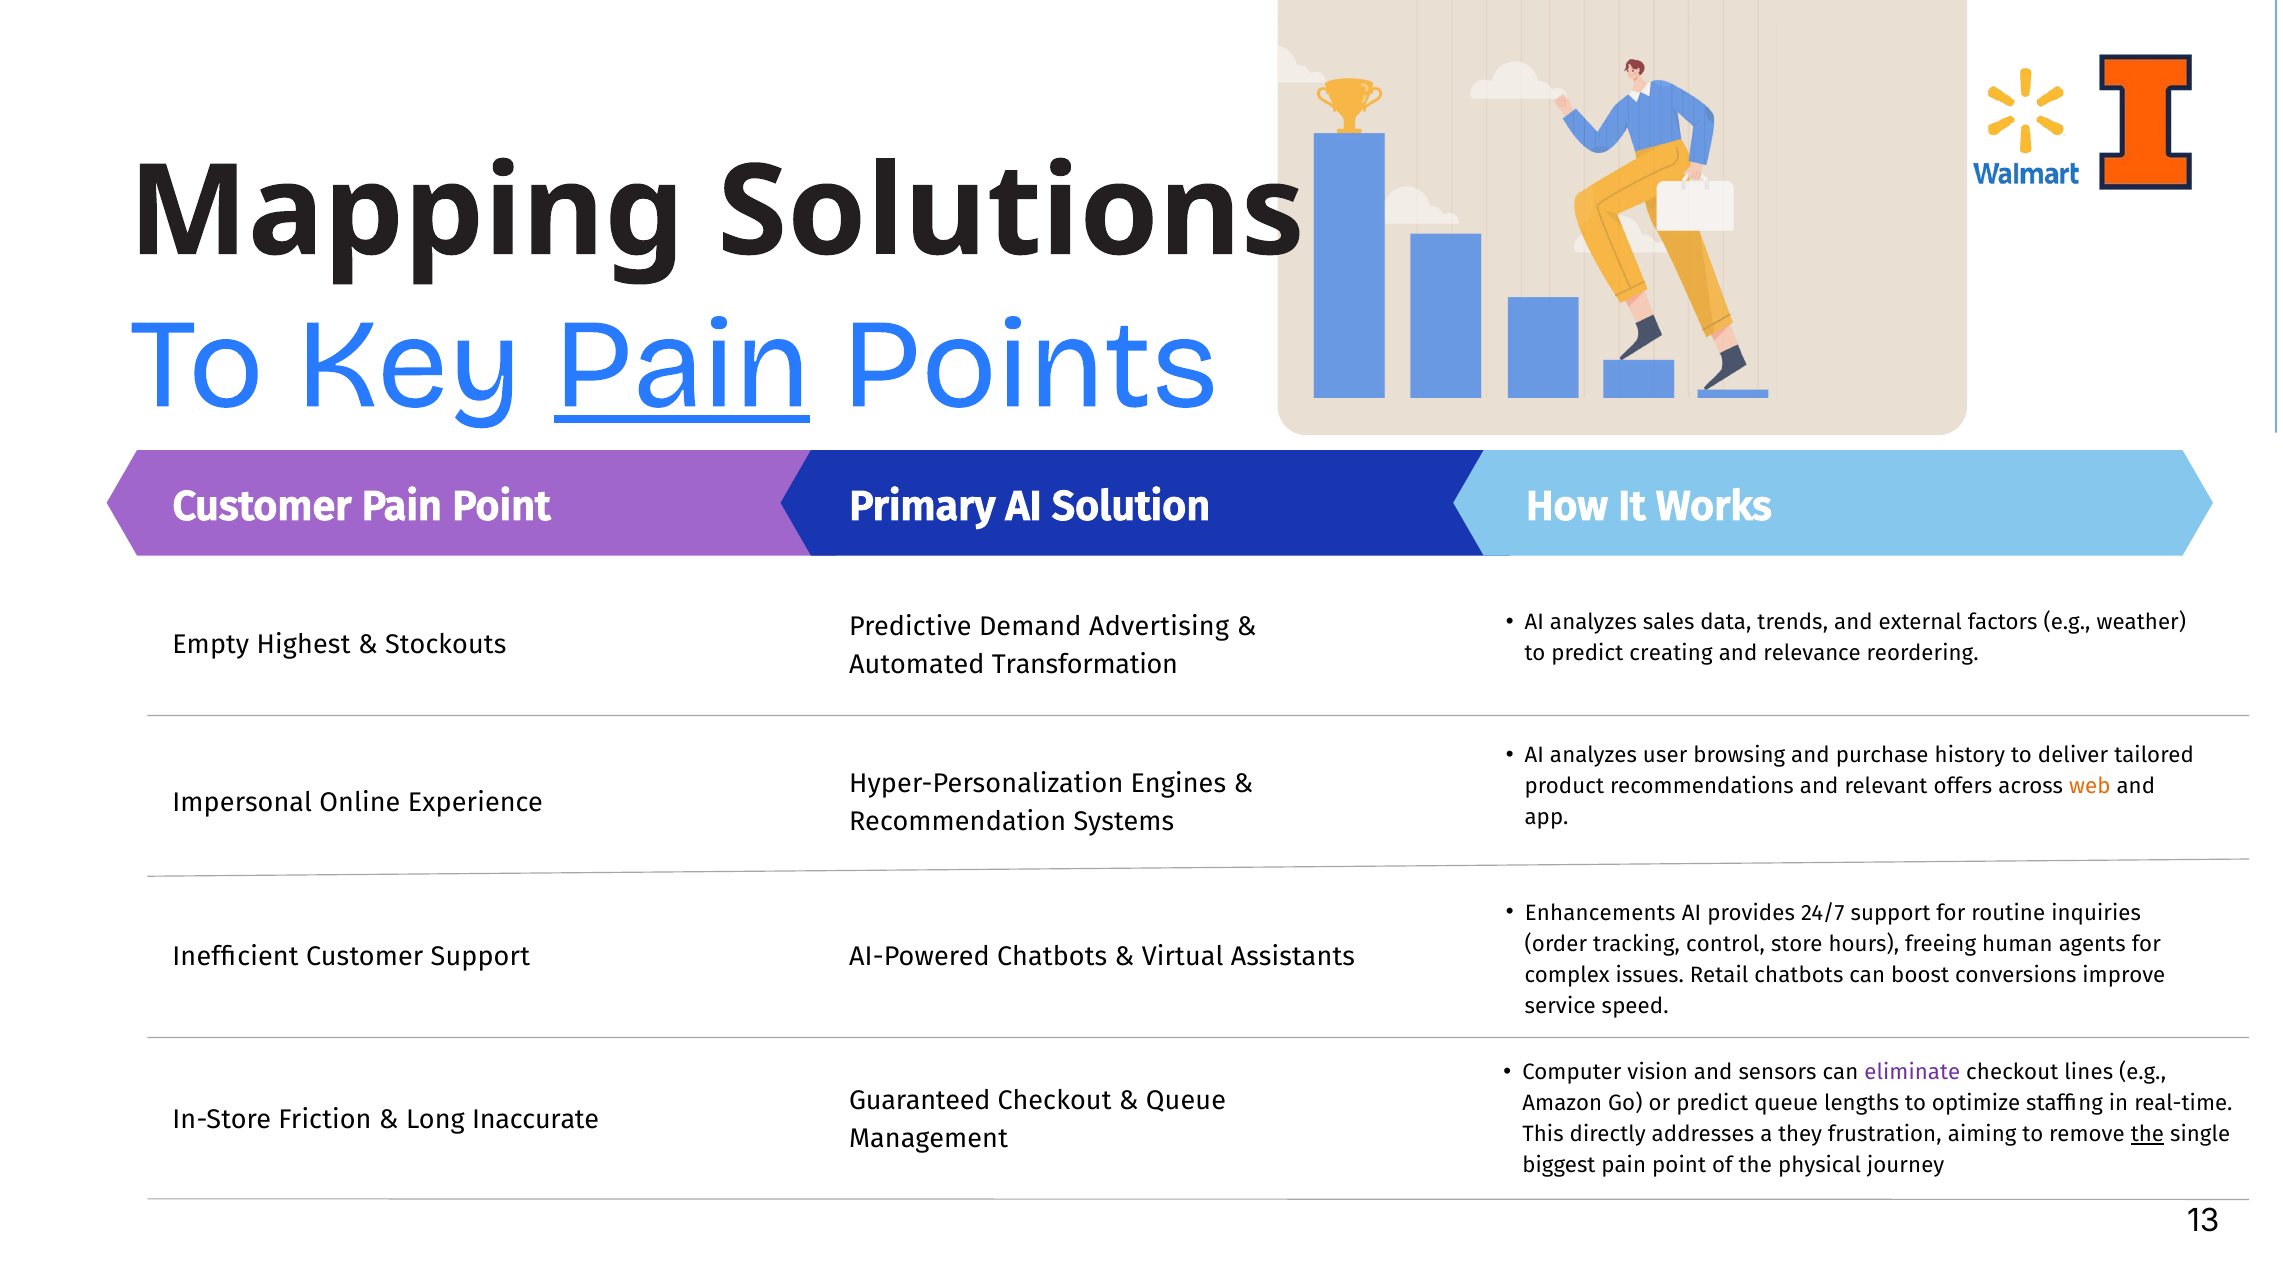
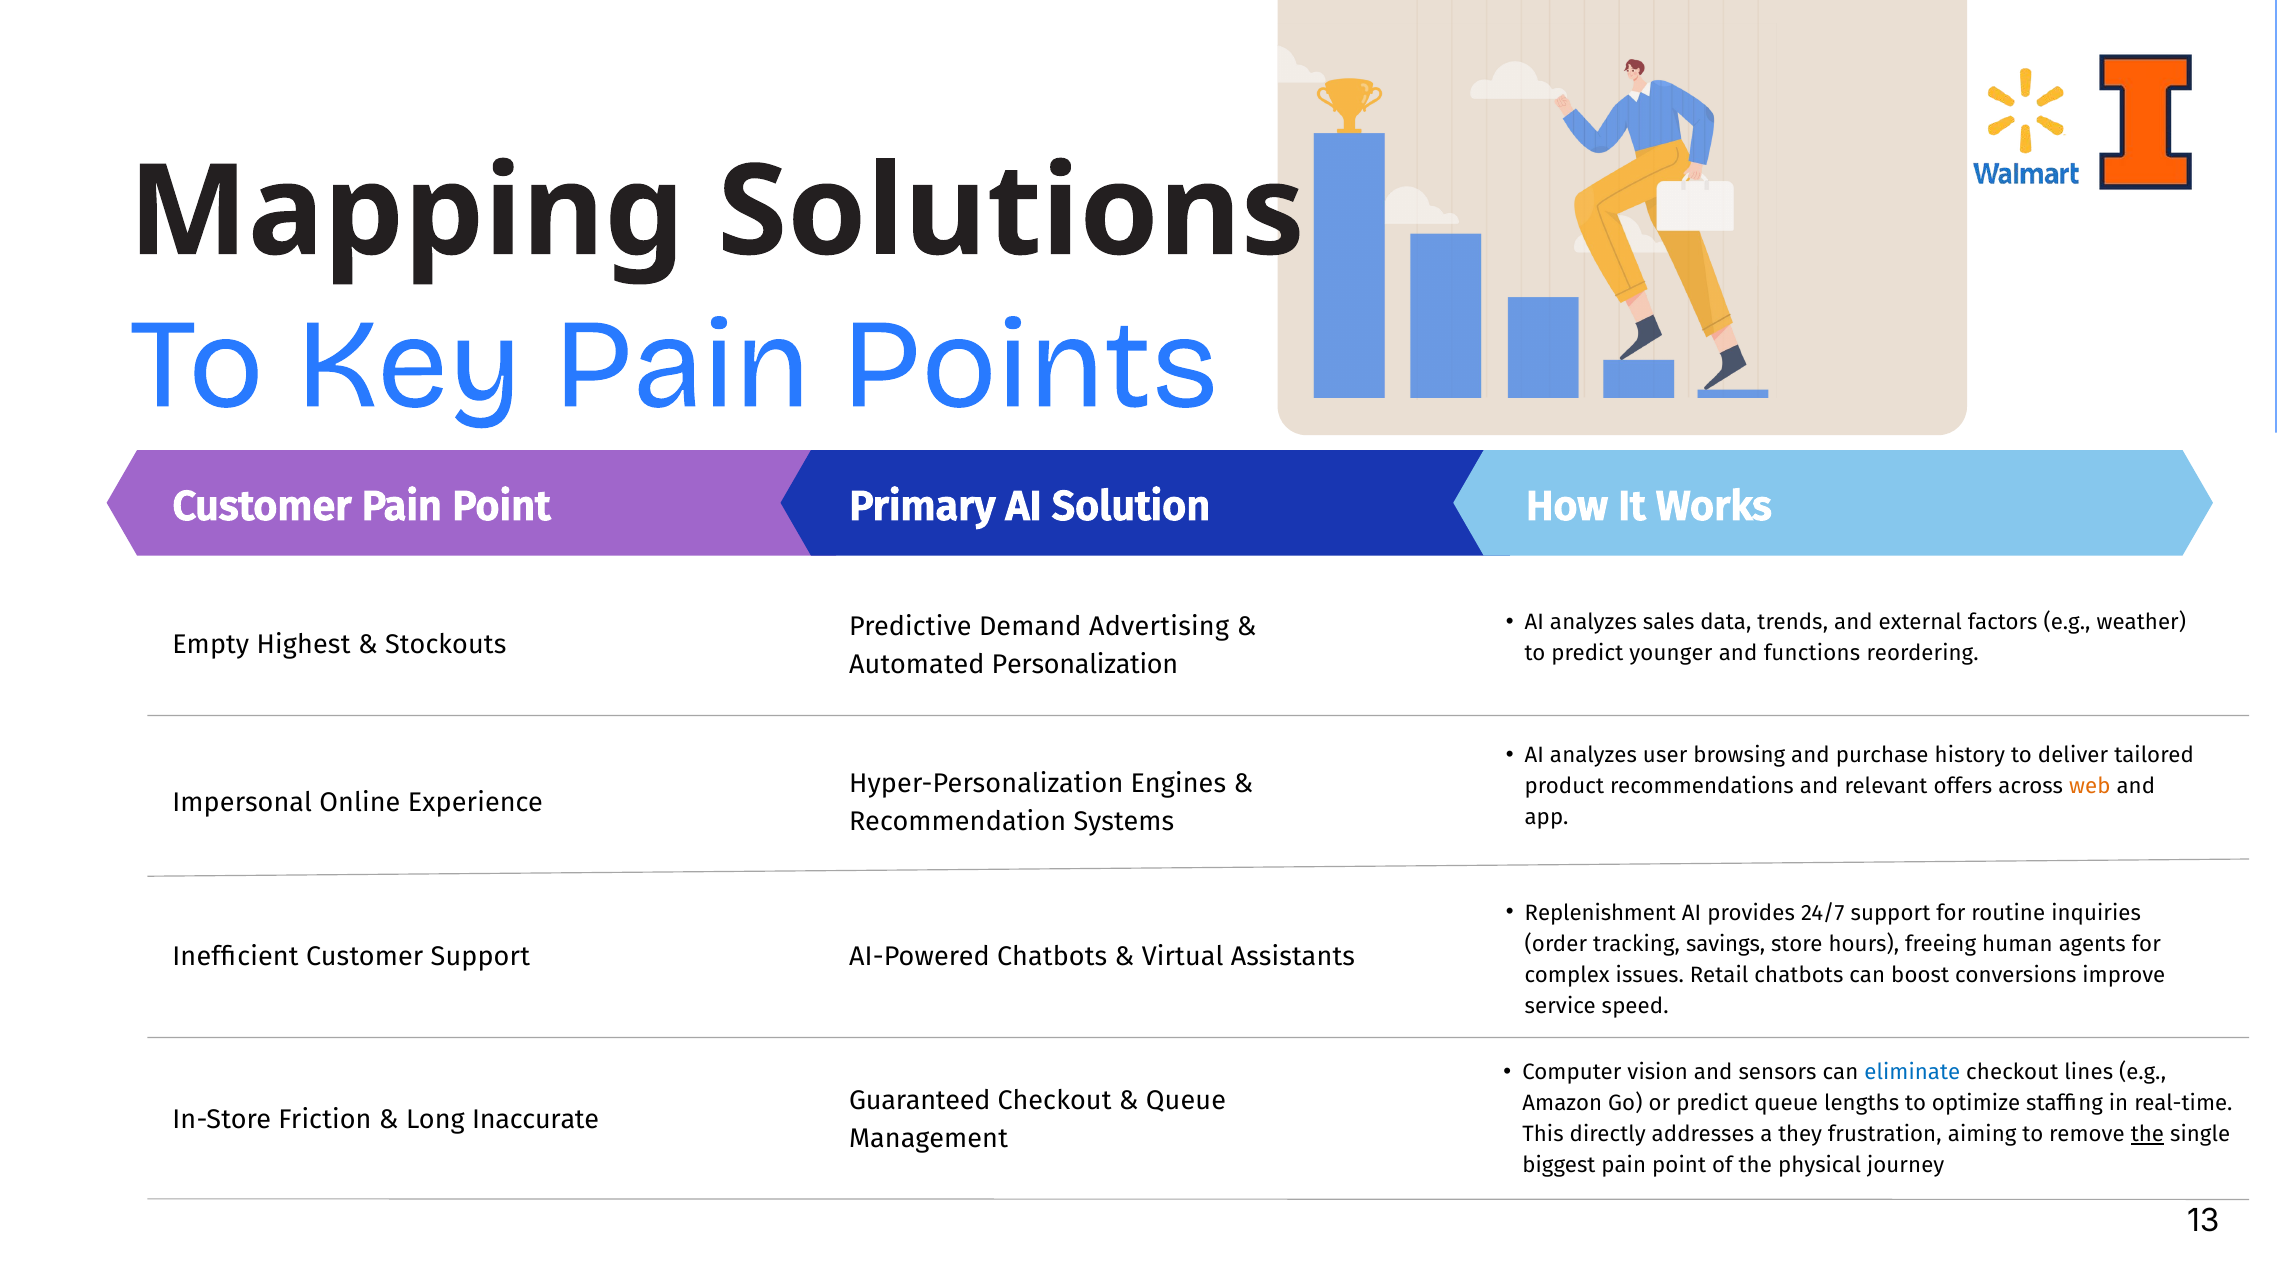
Pain at (682, 364) underline: present -> none
creating: creating -> younger
relevance: relevance -> functions
Transformation: Transformation -> Personalization
Enhancements: Enhancements -> Replenishment
control: control -> savings
eliminate colour: purple -> blue
